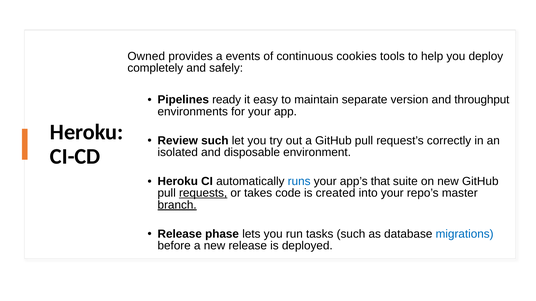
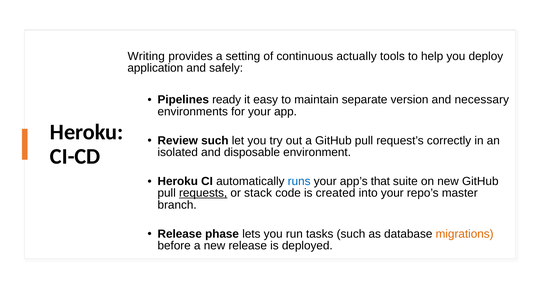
Owned: Owned -> Writing
events: events -> setting
cookies: cookies -> actually
completely: completely -> application
throughput: throughput -> necessary
takes: takes -> stack
branch underline: present -> none
migrations colour: blue -> orange
